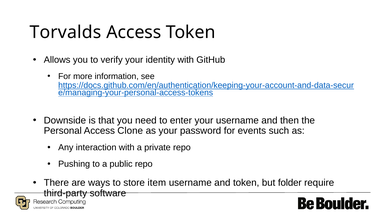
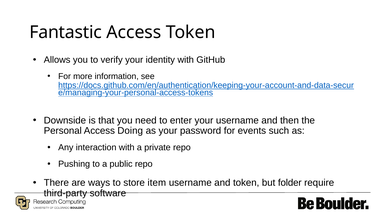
Torvalds: Torvalds -> Fantastic
Clone: Clone -> Doing
